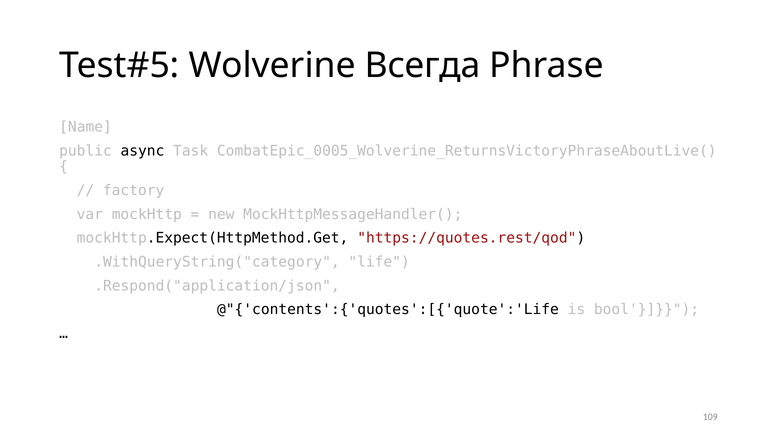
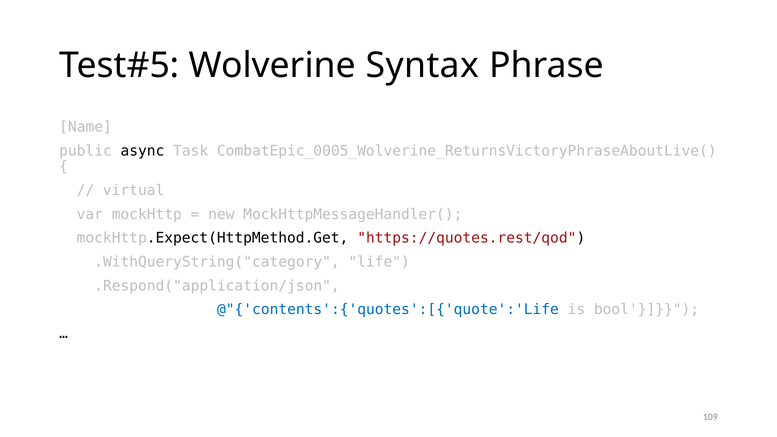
Всегда: Всегда -> Syntax
factory: factory -> virtual
@"{'contents':{'quotes':[{'quote':'Life colour: black -> blue
